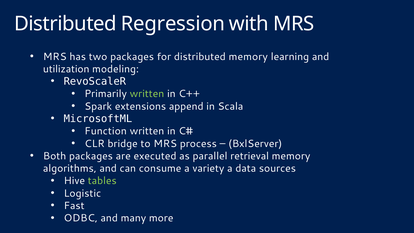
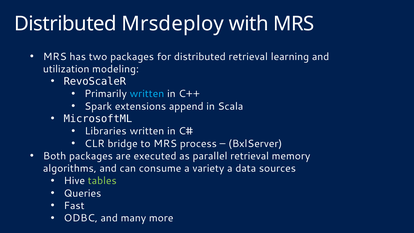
Regression: Regression -> Mrsdeploy
distributed memory: memory -> retrieval
written at (147, 94) colour: light green -> light blue
Function: Function -> Libraries
Logistic: Logistic -> Queries
